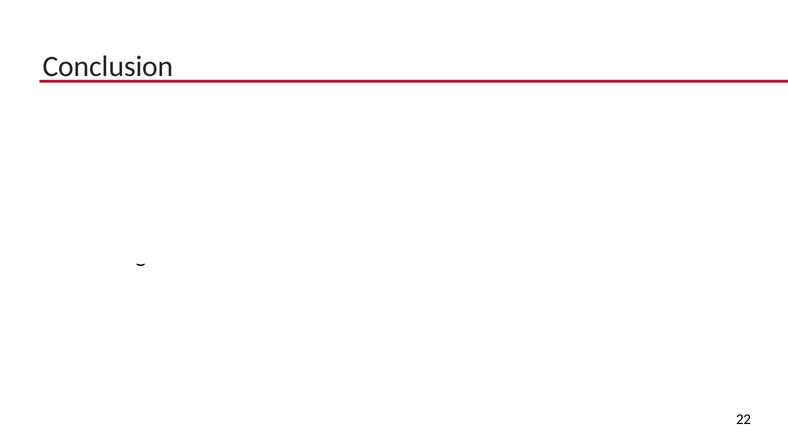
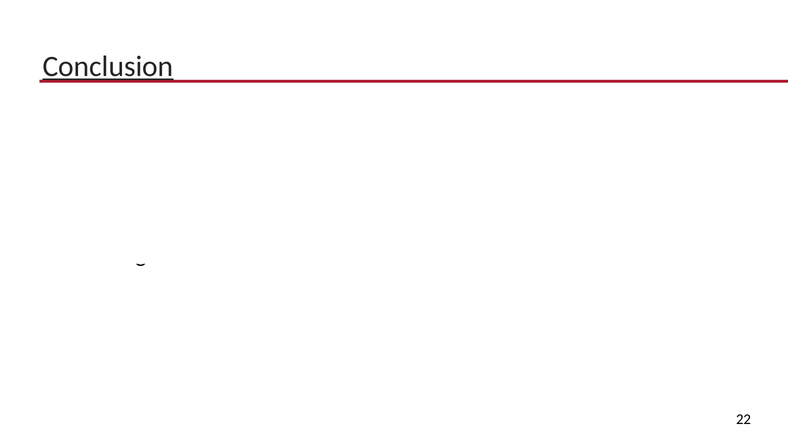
Conclusion underline: none -> present
